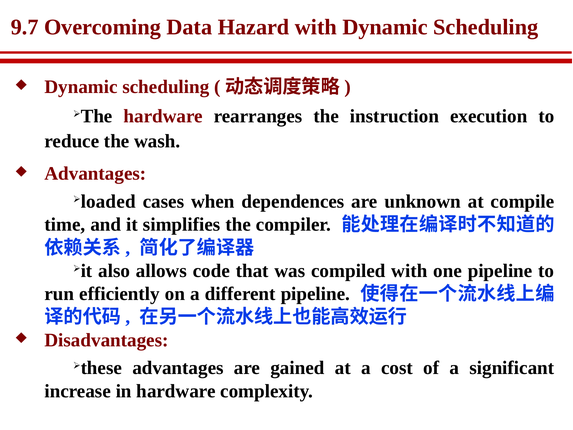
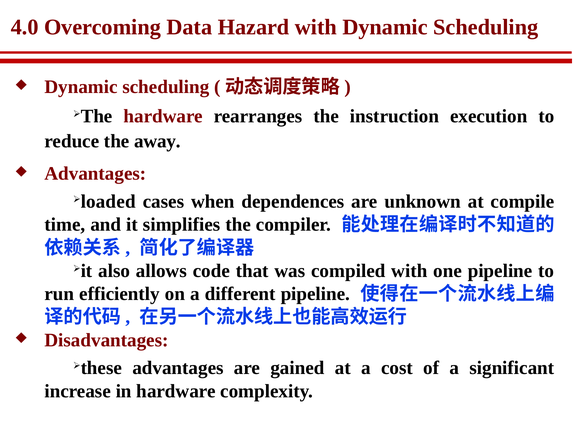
9.7: 9.7 -> 4.0
wash: wash -> away
